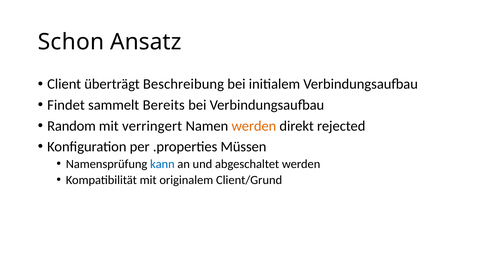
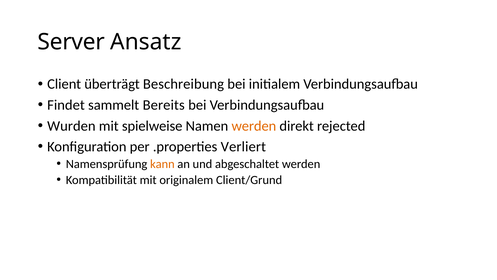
Schon: Schon -> Server
Random: Random -> Wurden
verringert: verringert -> spielweise
Müssen: Müssen -> Verliert
kann colour: blue -> orange
